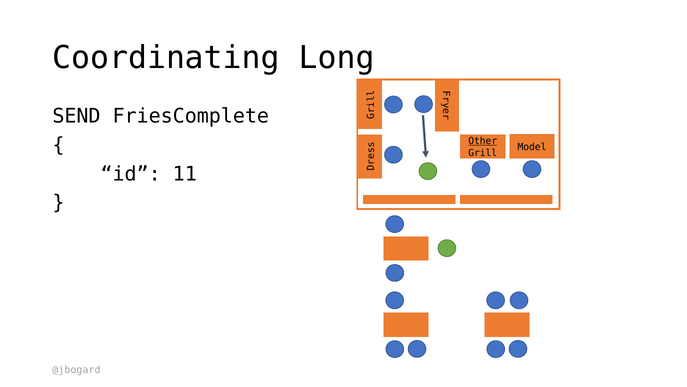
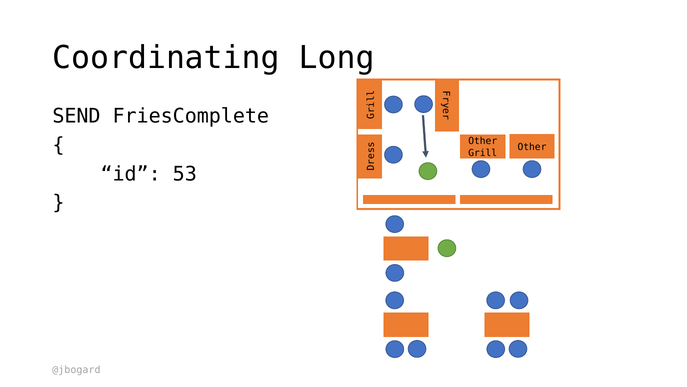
Other at (483, 141) underline: present -> none
Model at (532, 147): Model -> Other
11: 11 -> 53
